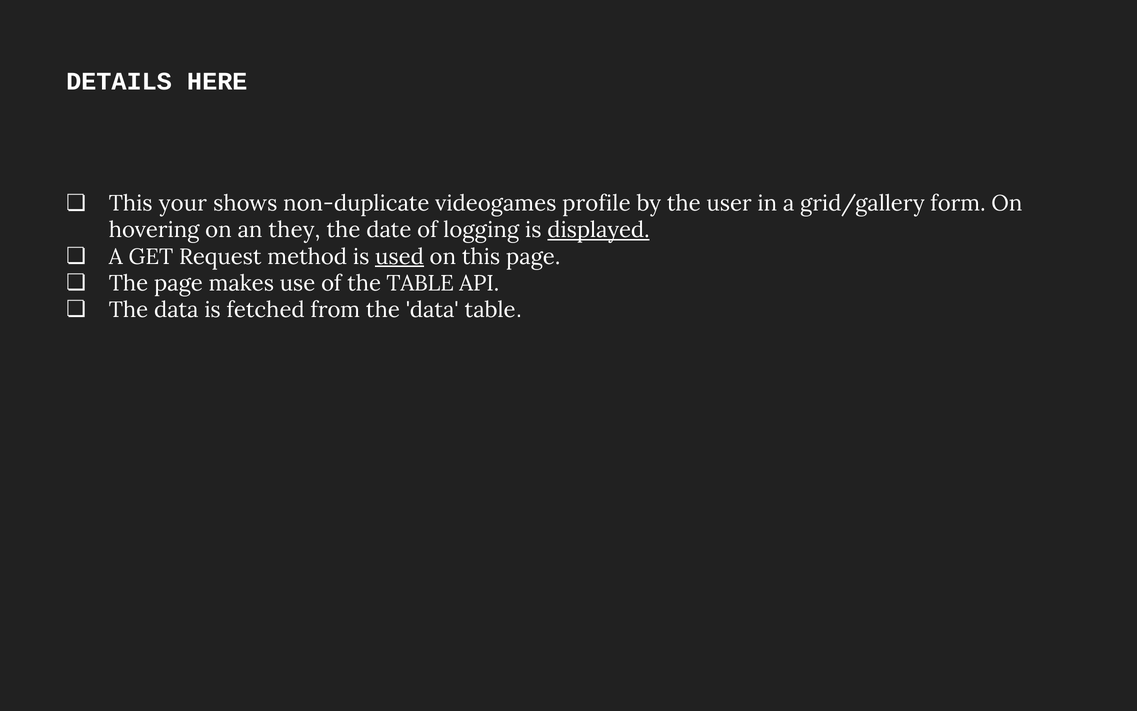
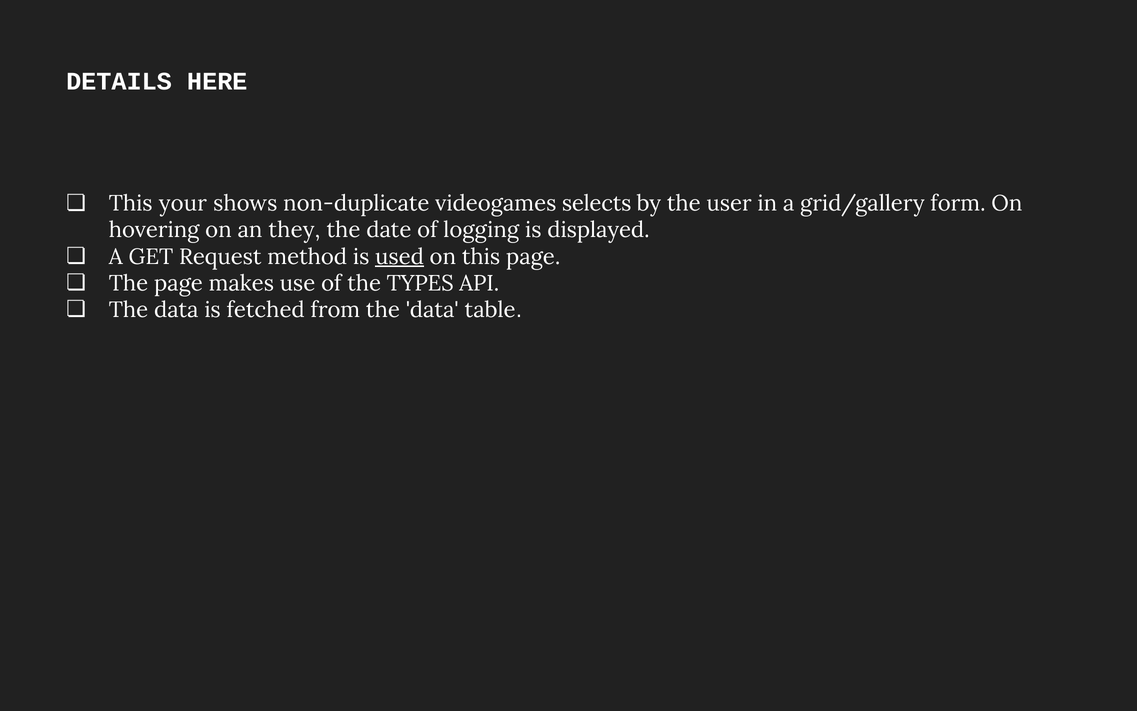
profile: profile -> selects
displayed underline: present -> none
the TABLE: TABLE -> TYPES
